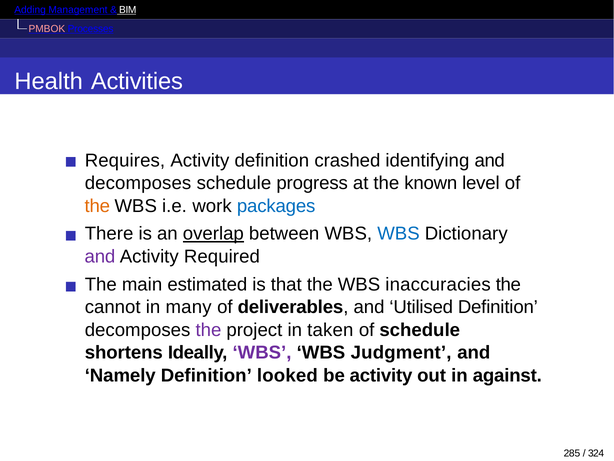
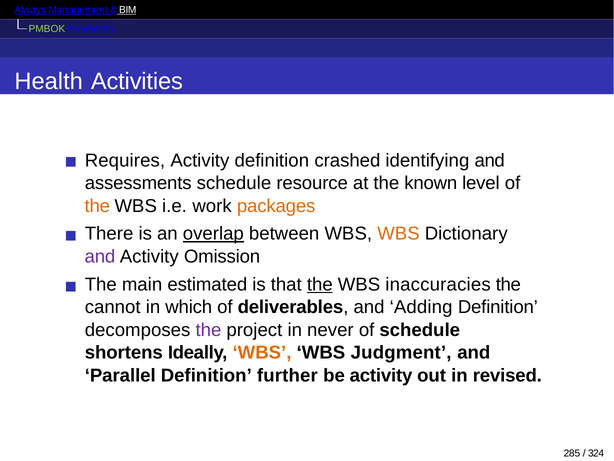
Adding: Adding -> Always
PMBOK colour: pink -> light green
decomposes at (138, 183): decomposes -> assessments
progress: progress -> resource
packages colour: blue -> orange
WBS at (398, 234) colour: blue -> orange
Required: Required -> Omission
the at (320, 284) underline: none -> present
many: many -> which
Utilised: Utilised -> Adding
taken: taken -> never
WBS at (262, 353) colour: purple -> orange
Namely: Namely -> Parallel
looked: looked -> further
against: against -> revised
